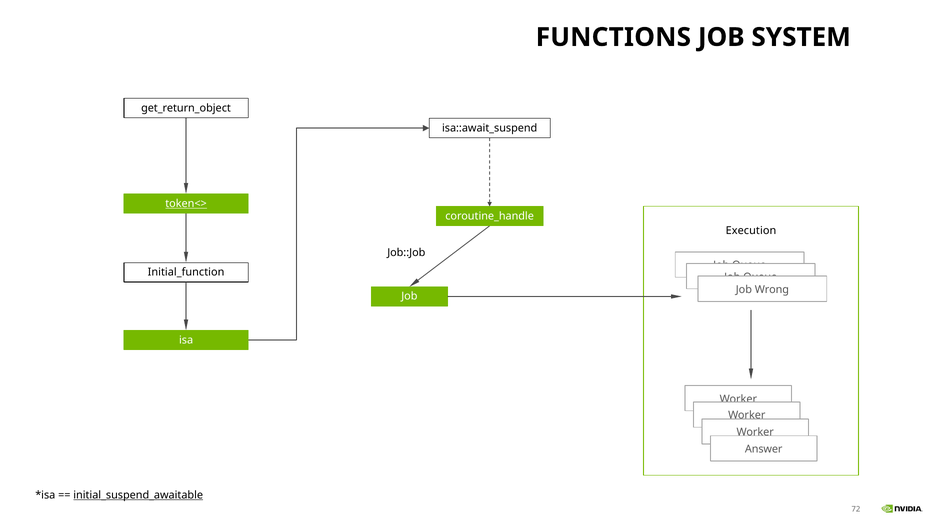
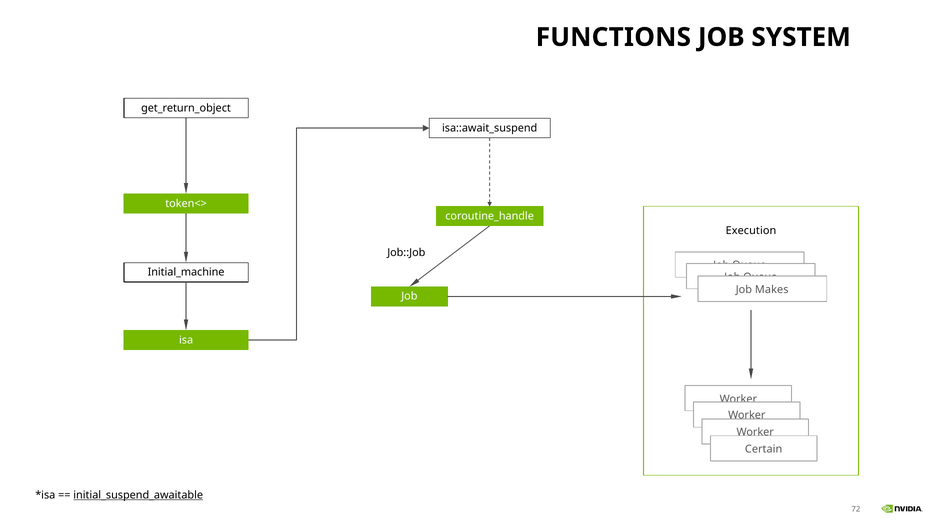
token<> underline: present -> none
Initial_function: Initial_function -> Initial_machine
Wrong: Wrong -> Makes
Answer: Answer -> Certain
